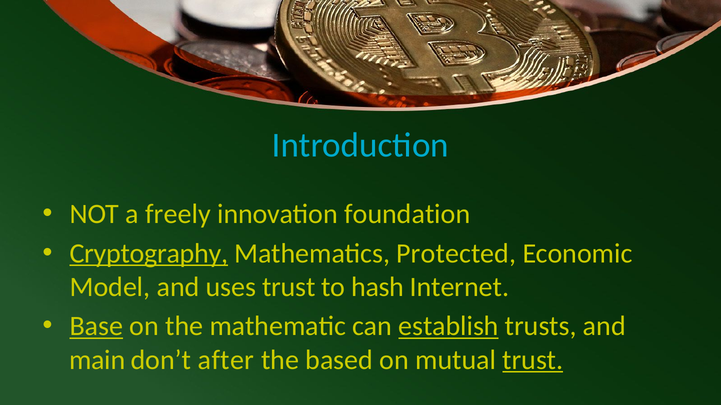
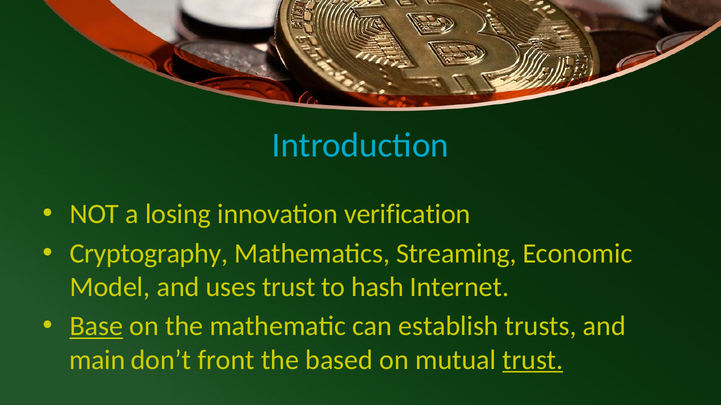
freely: freely -> losing
foundation: foundation -> verification
Cryptography underline: present -> none
Protected: Protected -> Streaming
establish underline: present -> none
after: after -> front
